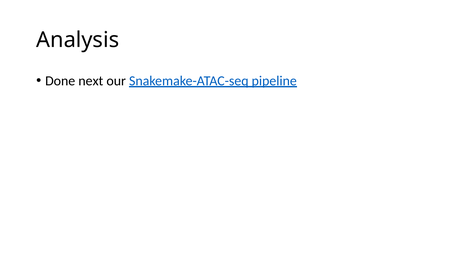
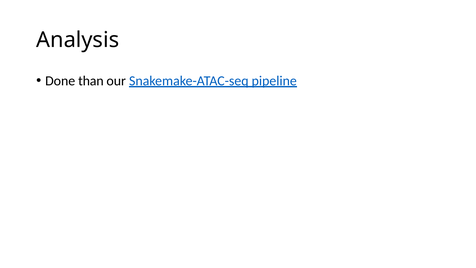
next: next -> than
